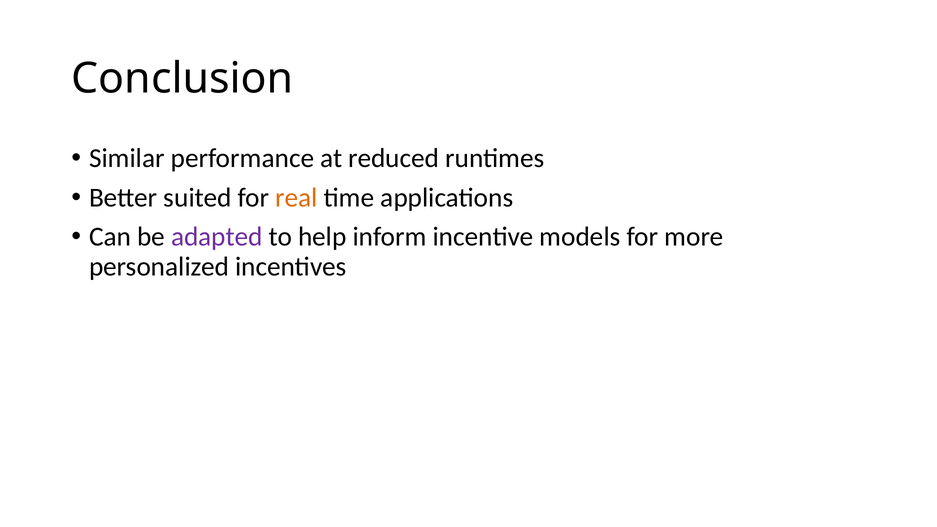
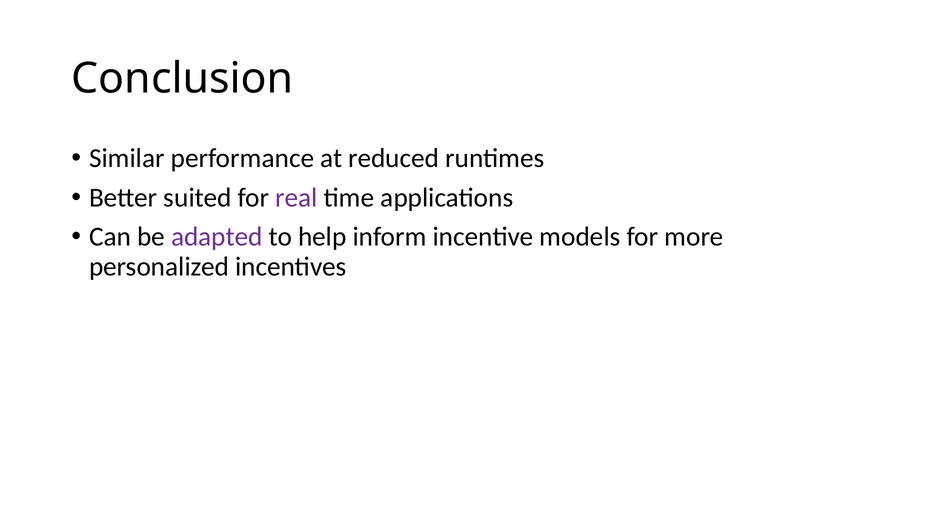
real colour: orange -> purple
